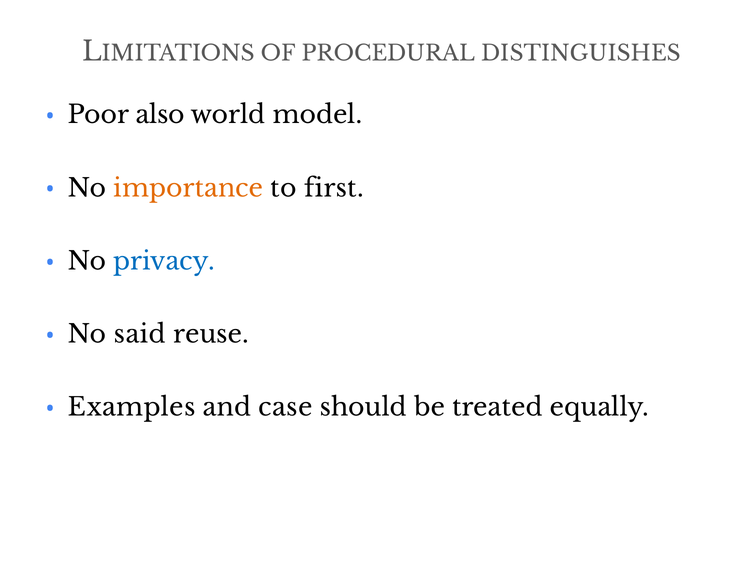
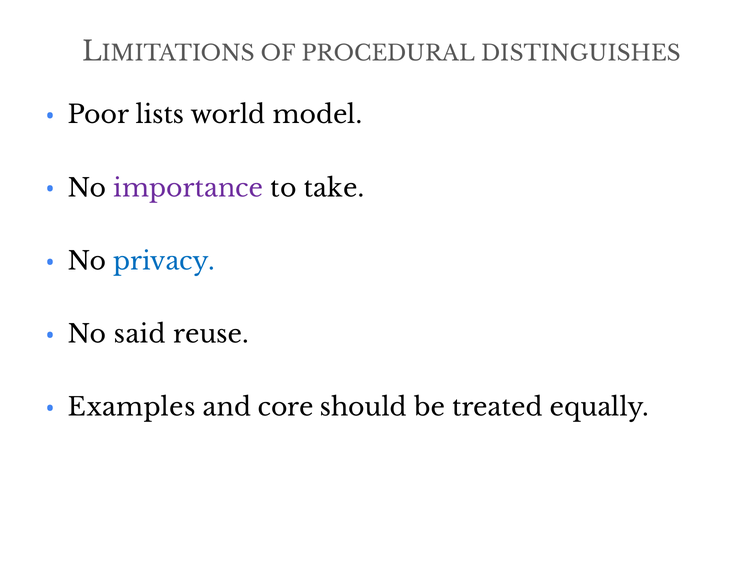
also: also -> lists
importance colour: orange -> purple
first: first -> take
case: case -> core
